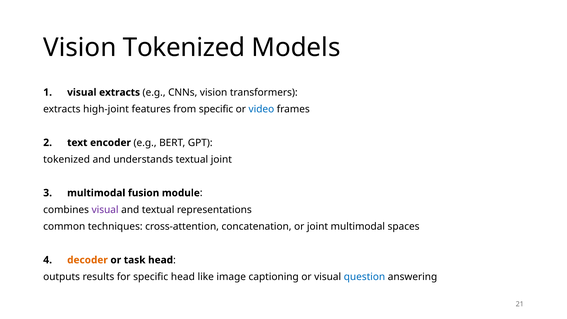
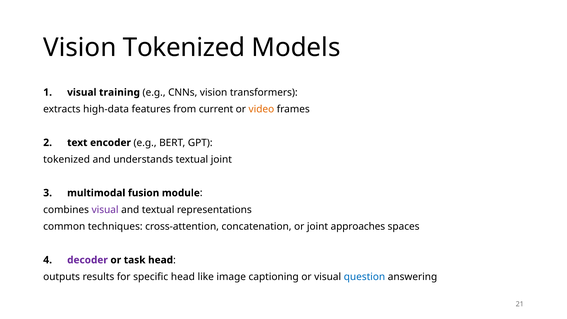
visual extracts: extracts -> training
high-joint: high-joint -> high-data
from specific: specific -> current
video colour: blue -> orange
joint multimodal: multimodal -> approaches
decoder colour: orange -> purple
